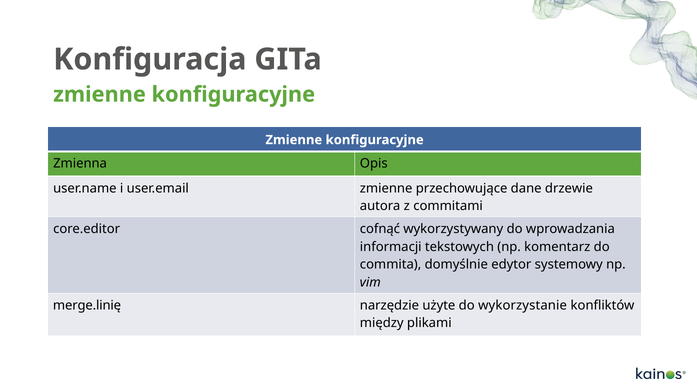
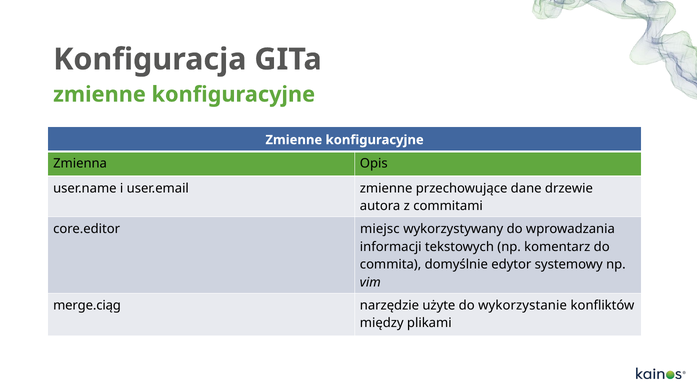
cofnąć: cofnąć -> miejsc
merge.linię: merge.linię -> merge.ciąg
